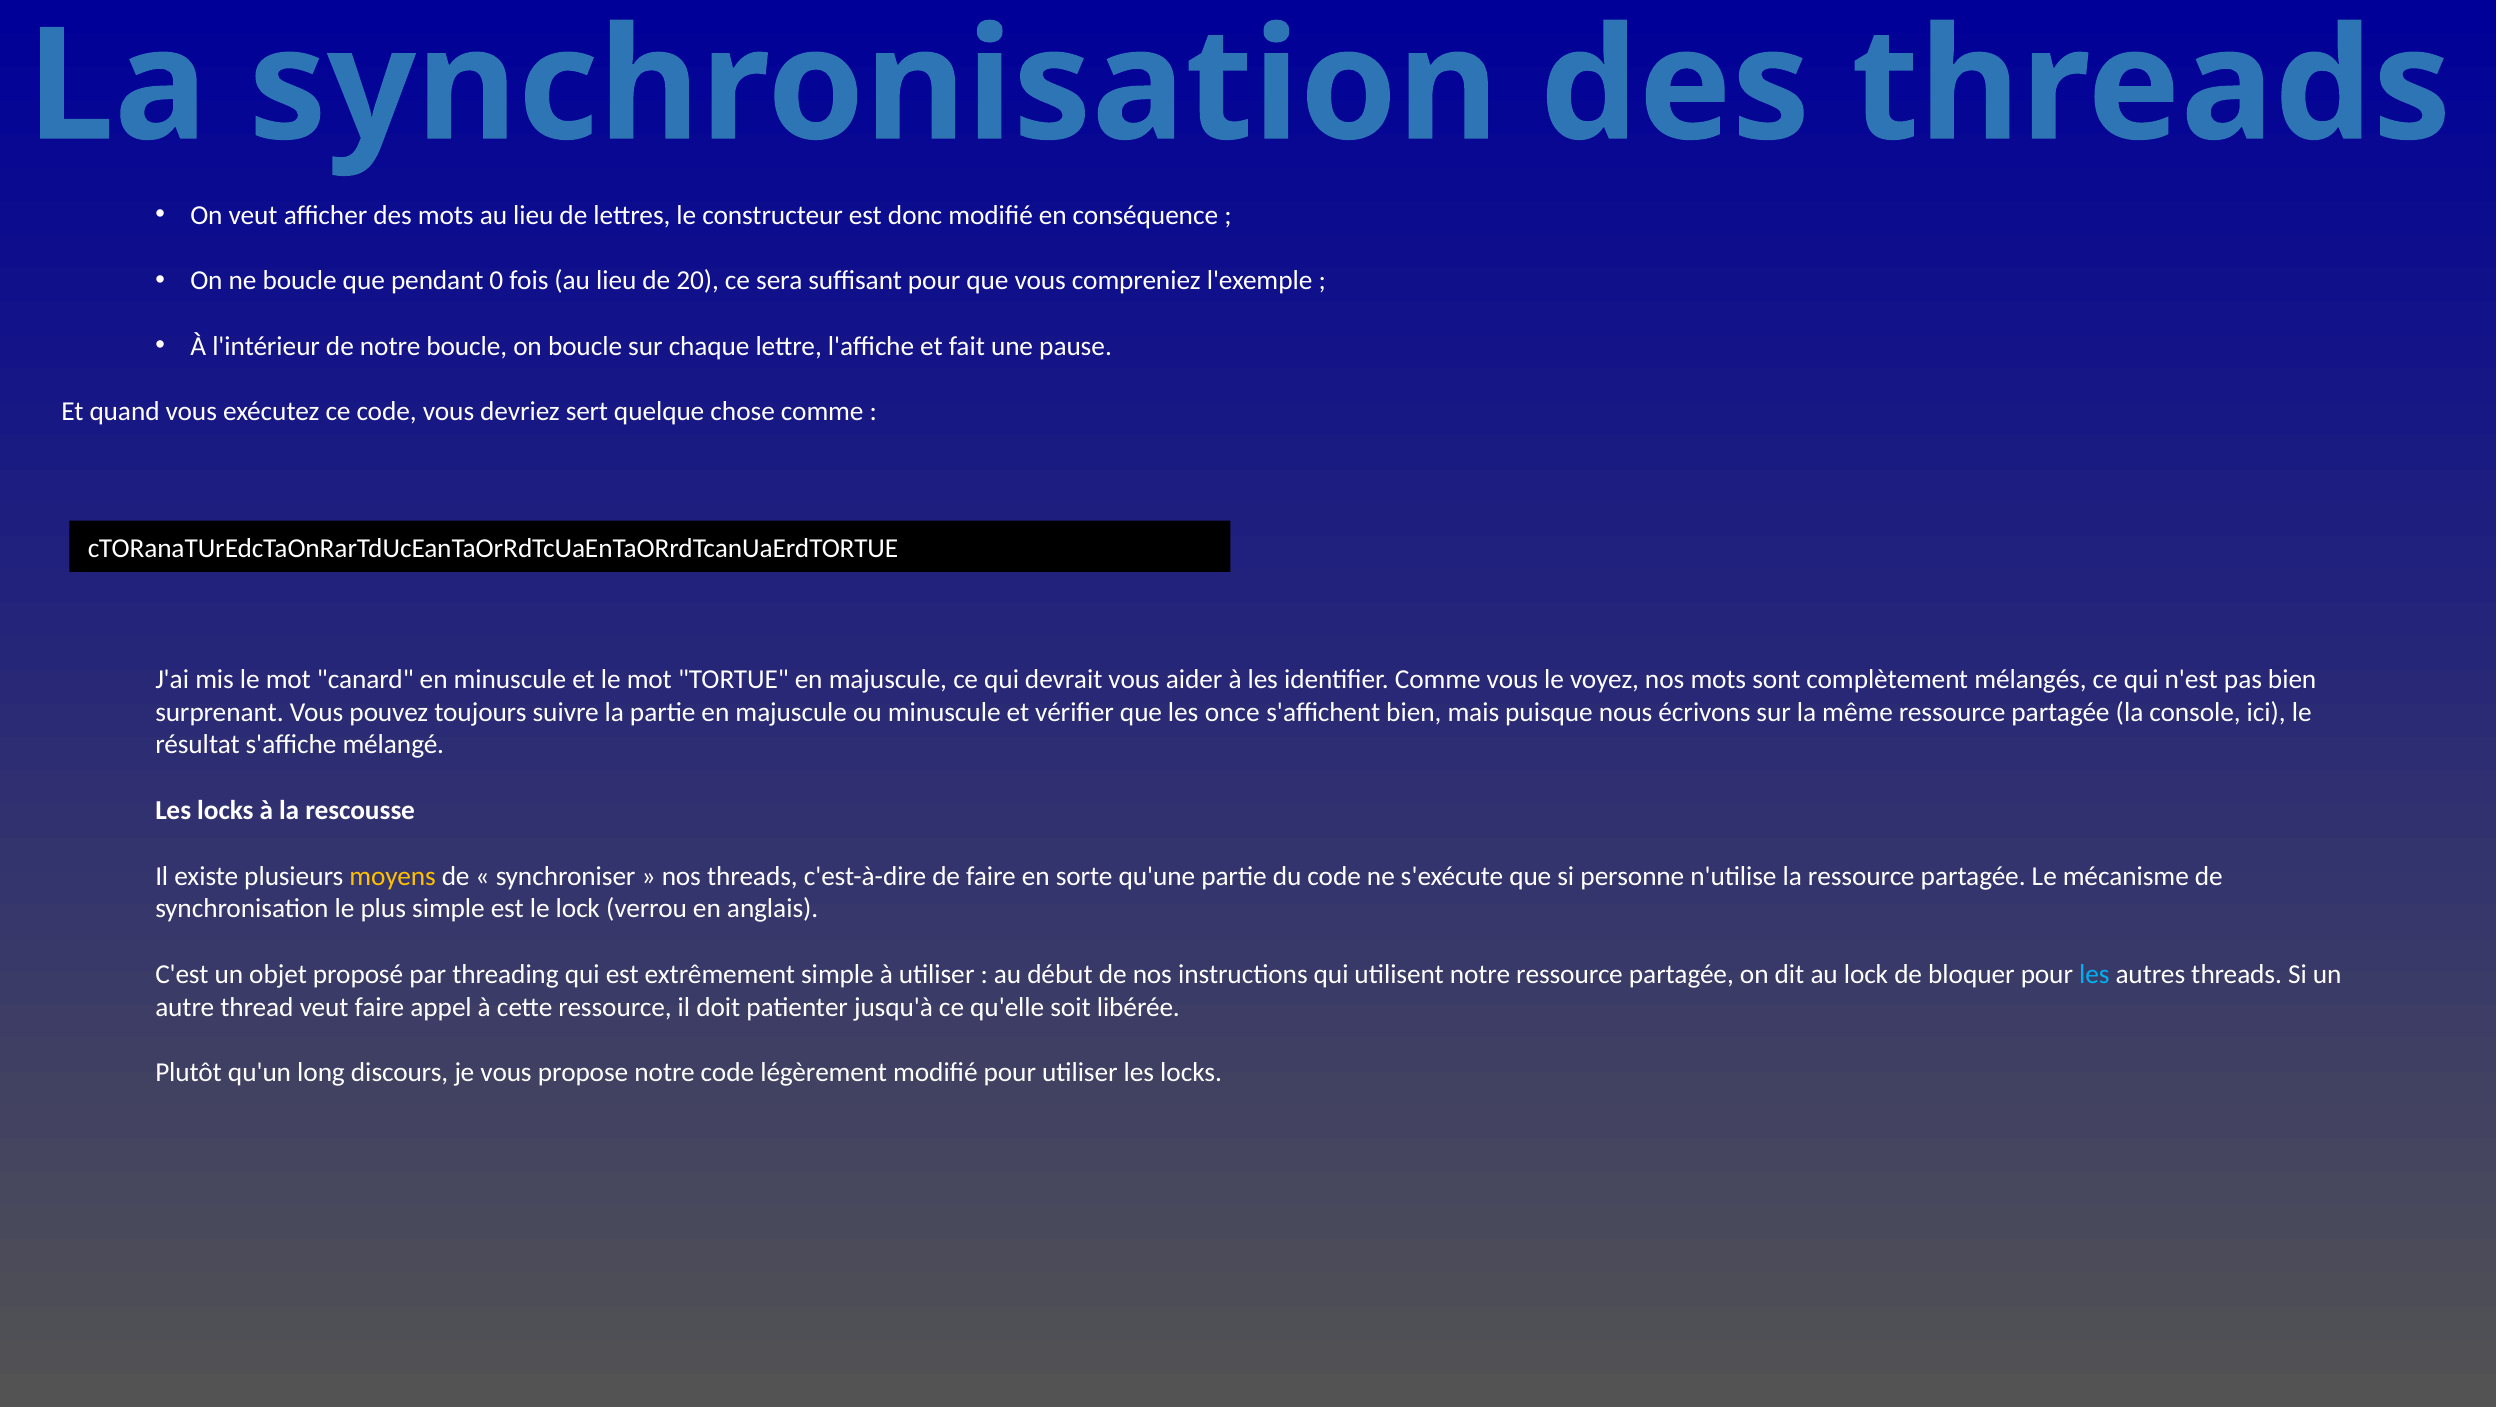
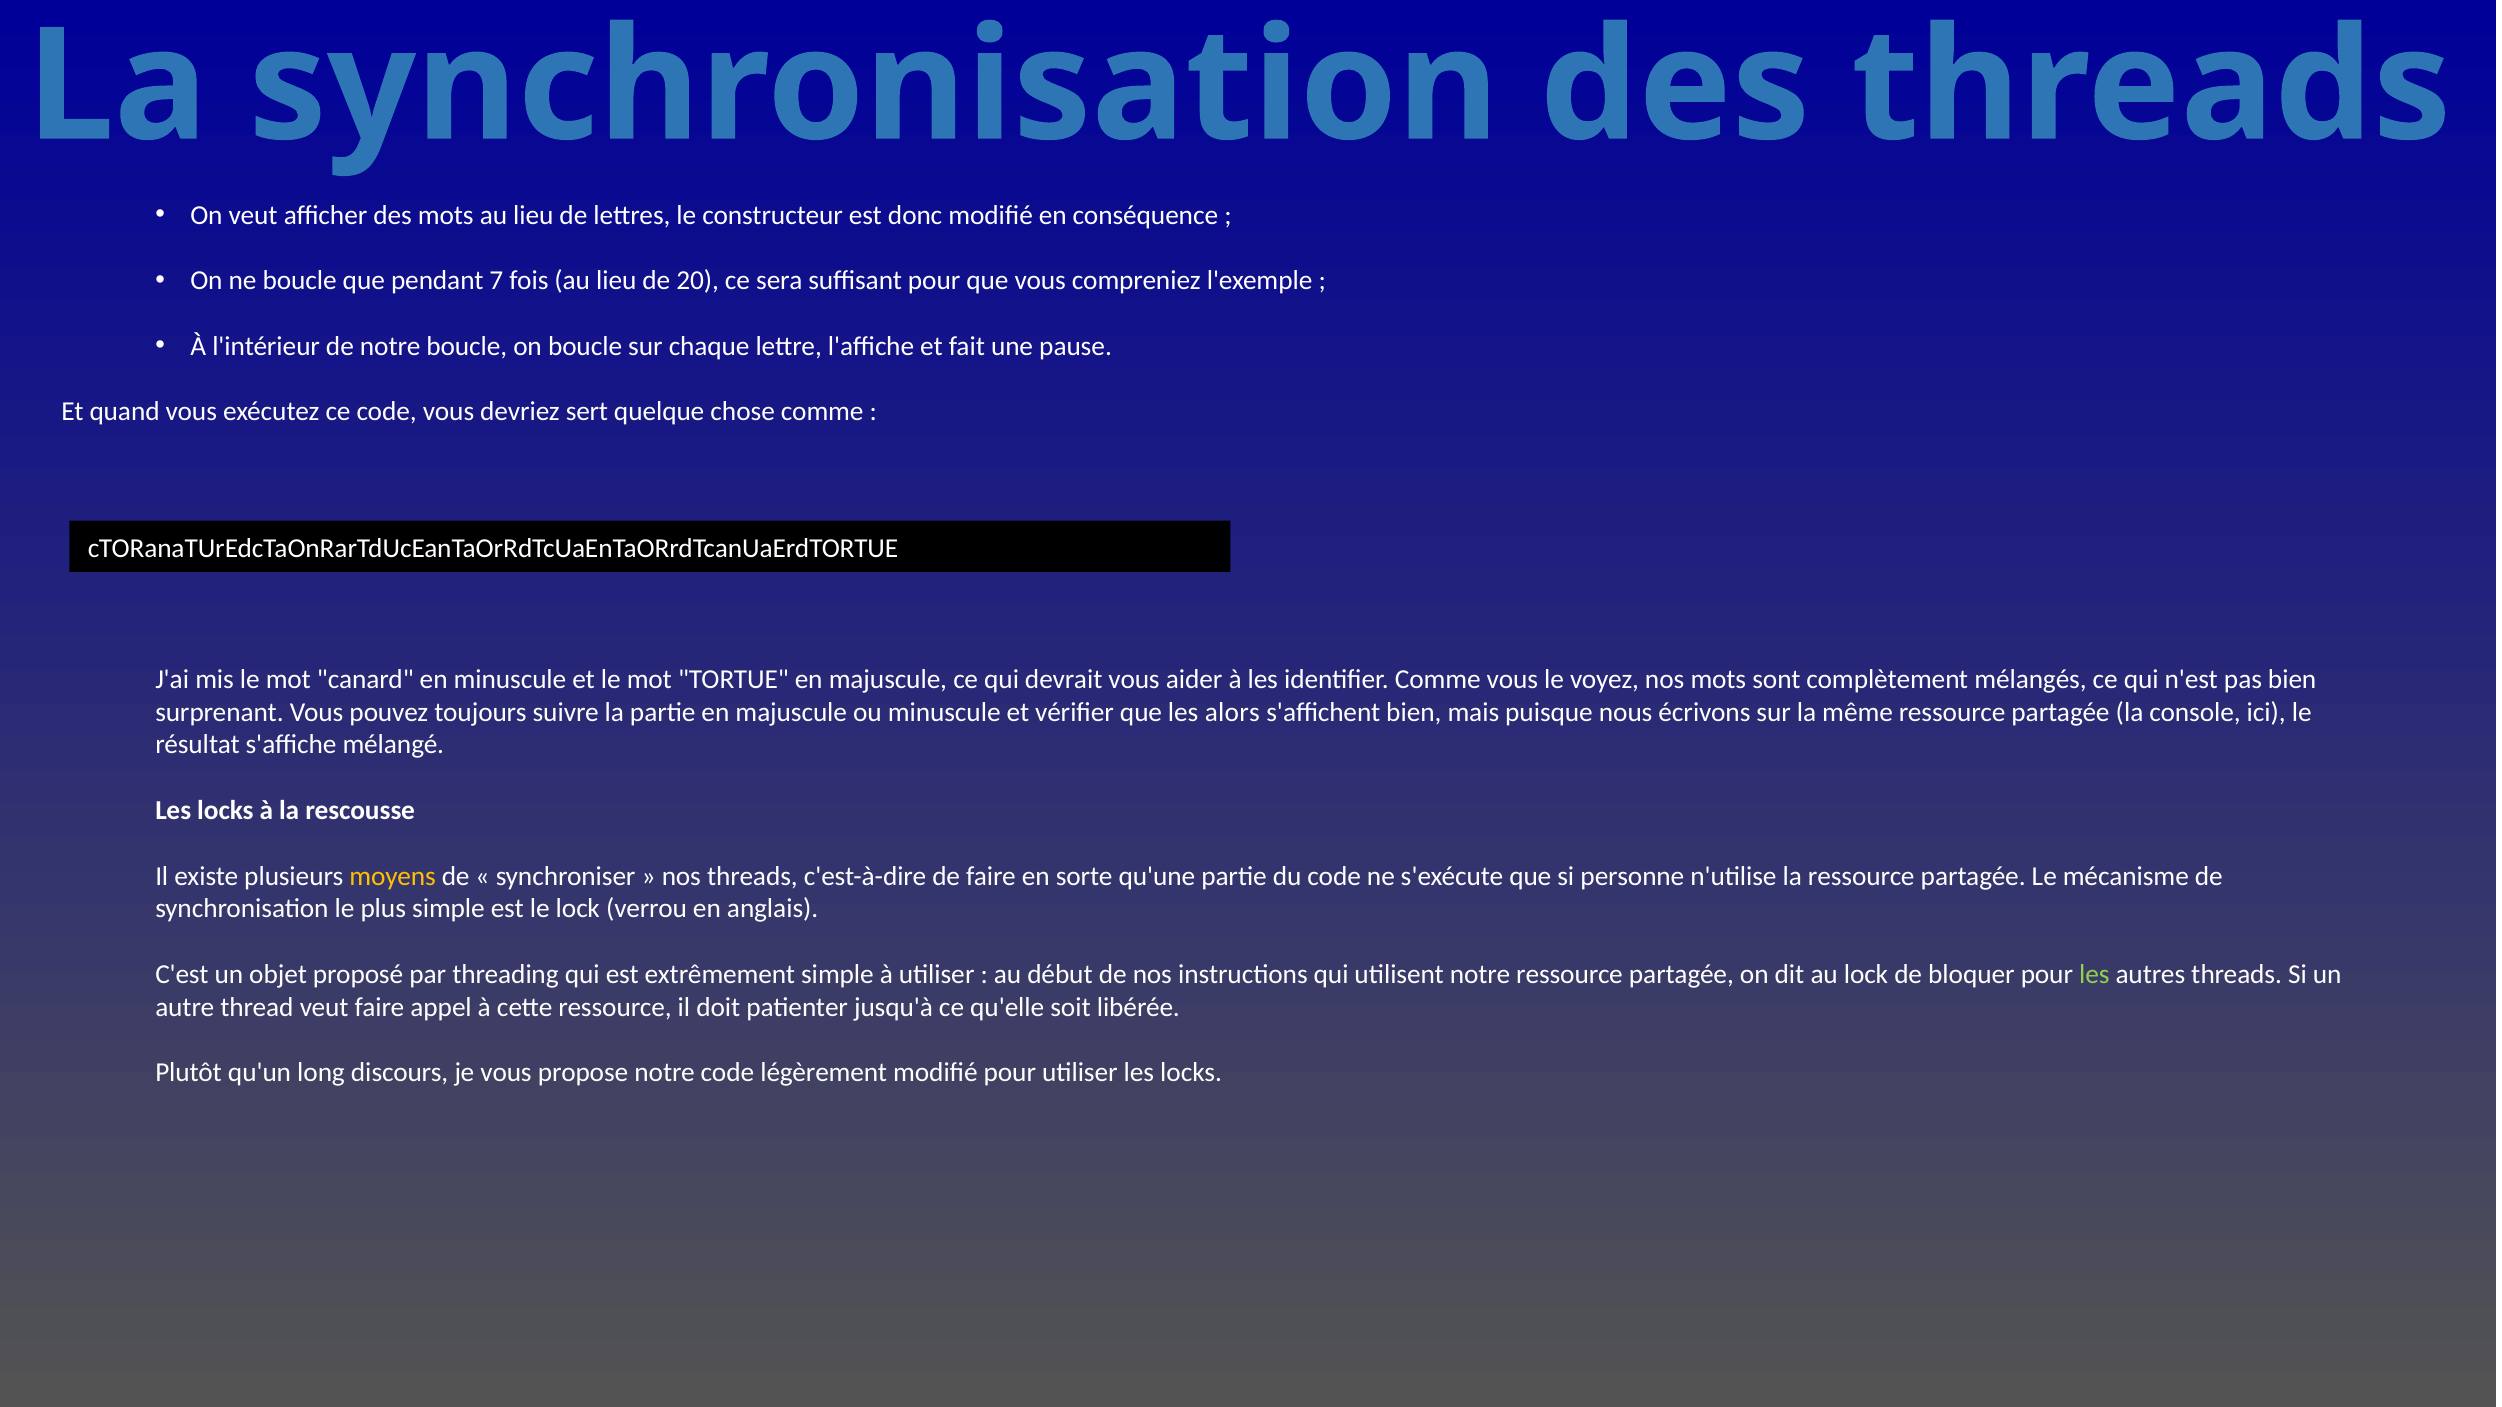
0: 0 -> 7
once: once -> alors
les at (2094, 975) colour: light blue -> light green
